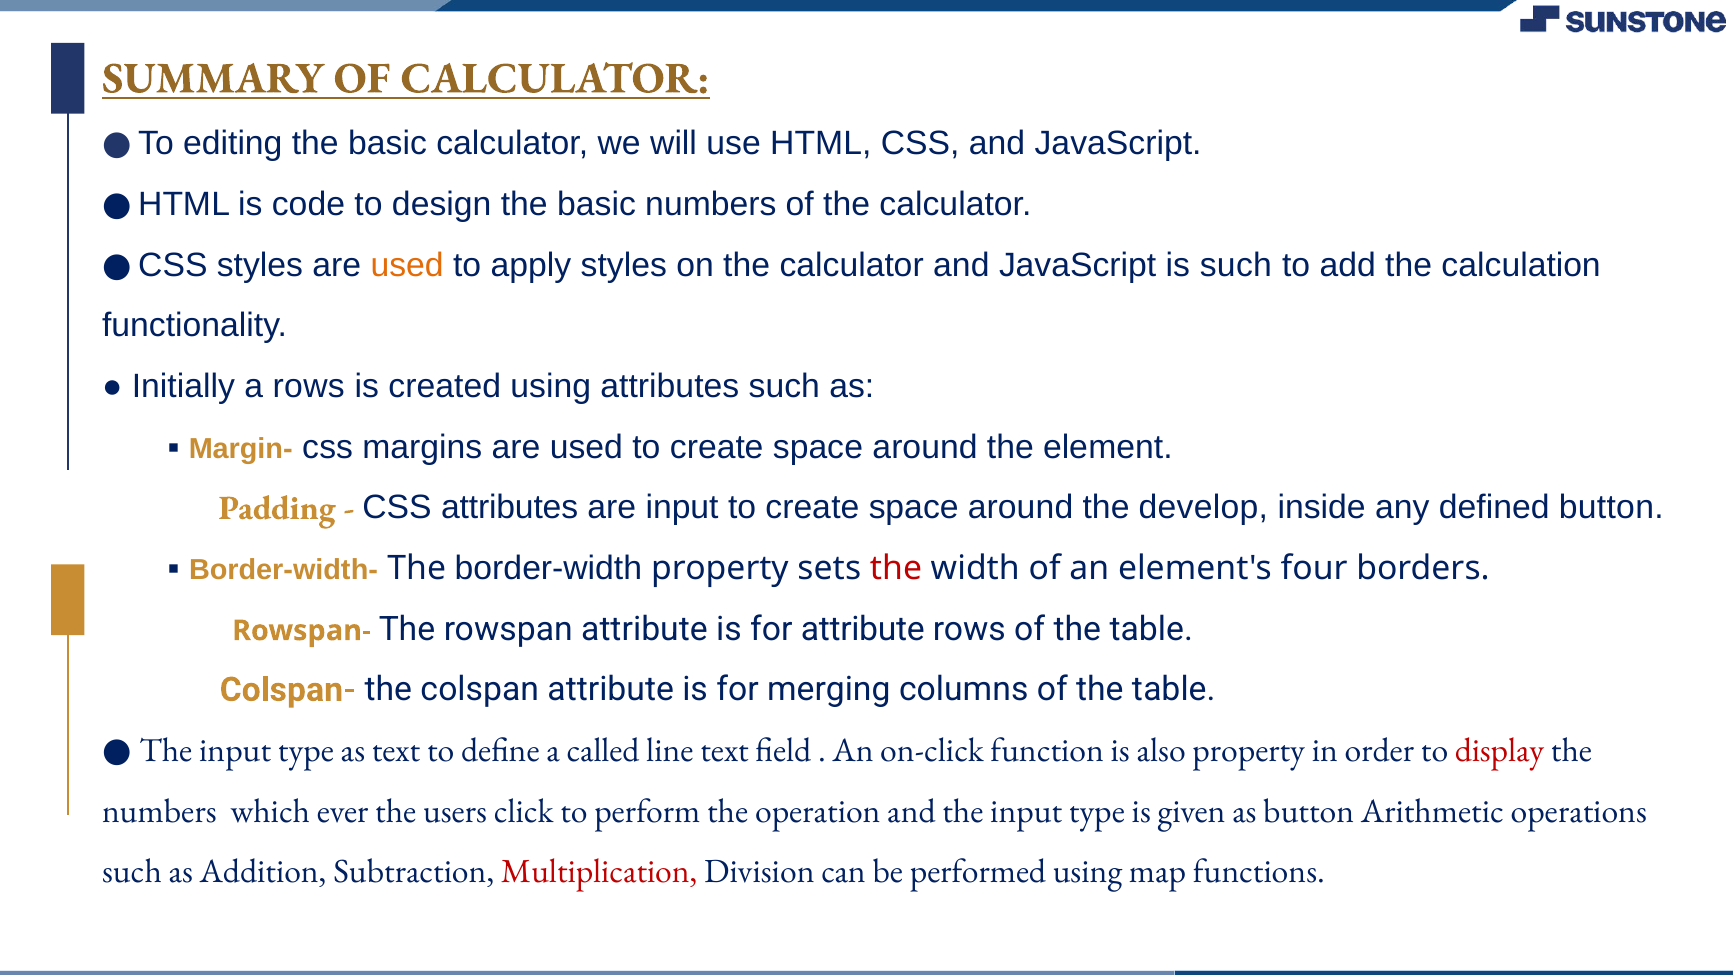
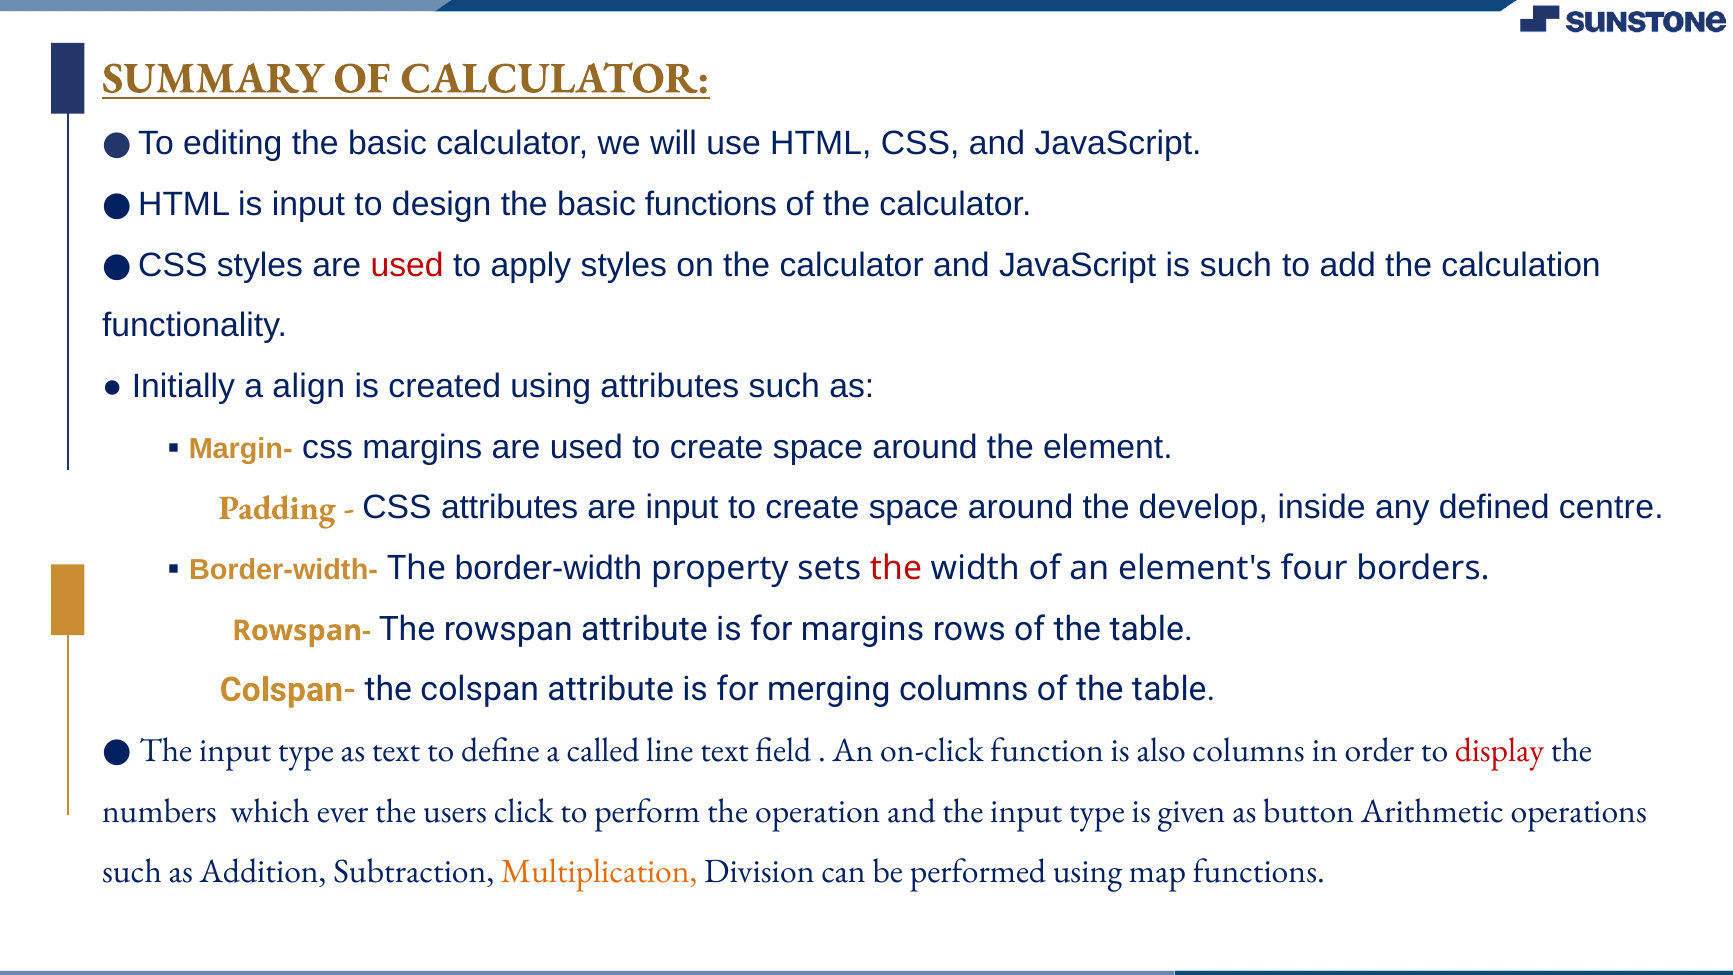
is code: code -> input
basic numbers: numbers -> functions
used at (407, 265) colour: orange -> red
a rows: rows -> align
defined button: button -> centre
for attribute: attribute -> margins
also property: property -> columns
Multiplication colour: red -> orange
